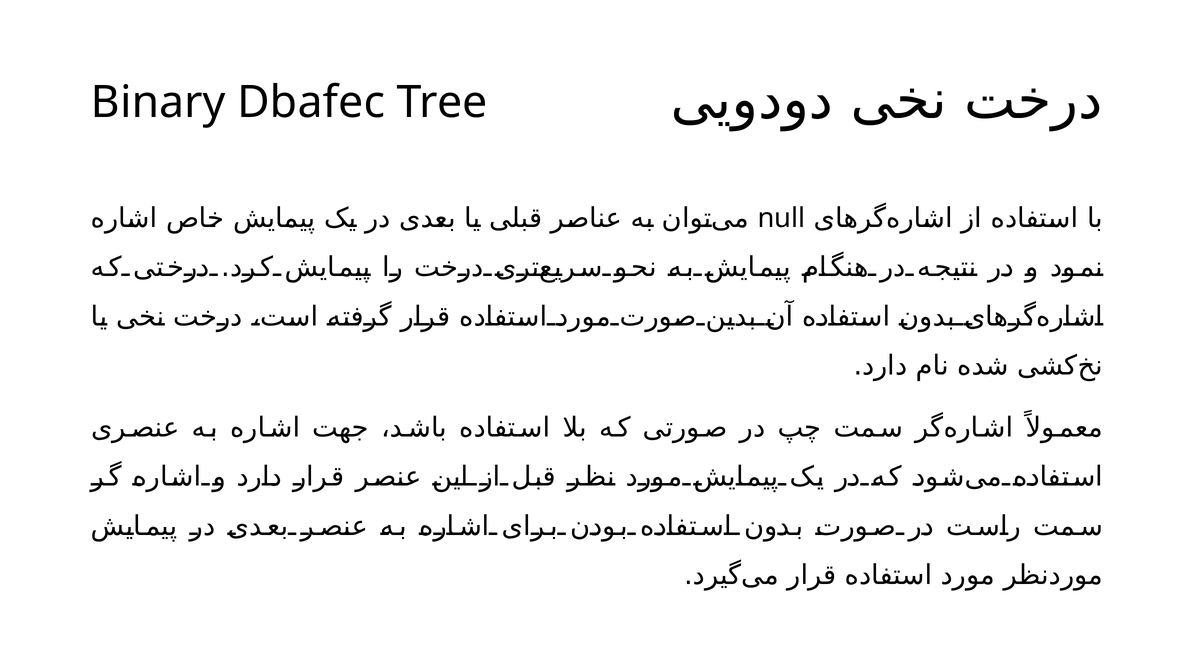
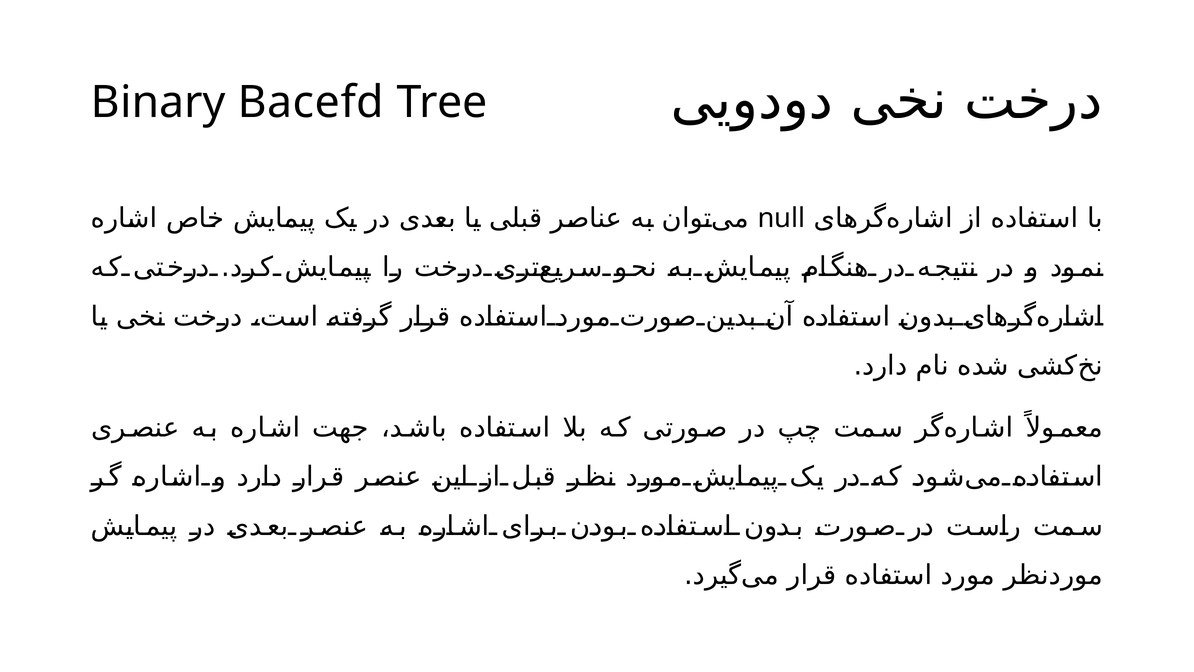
Dbafec: Dbafec -> Bacefd
